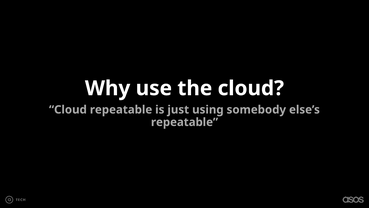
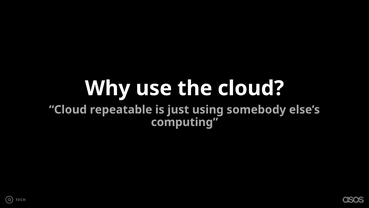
repeatable at (185, 122): repeatable -> computing
